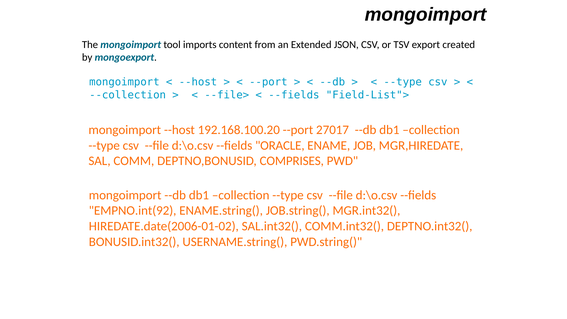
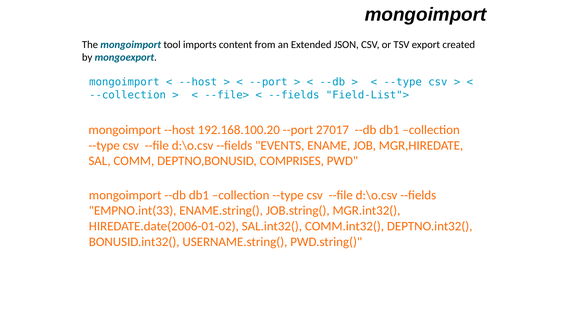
ORACLE: ORACLE -> EVENTS
EMPNO.int(92: EMPNO.int(92 -> EMPNO.int(33
